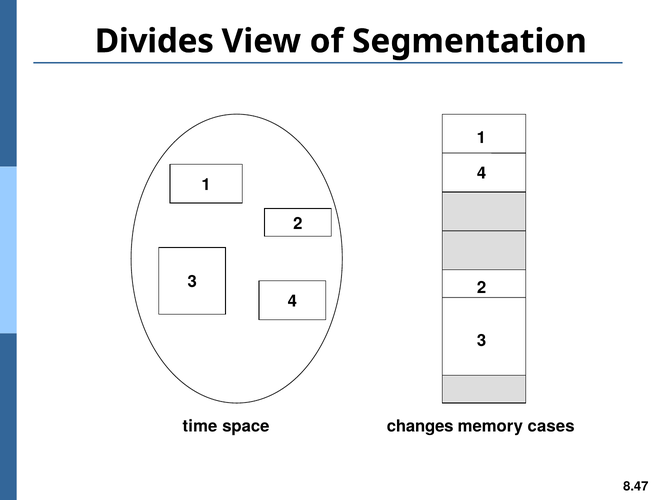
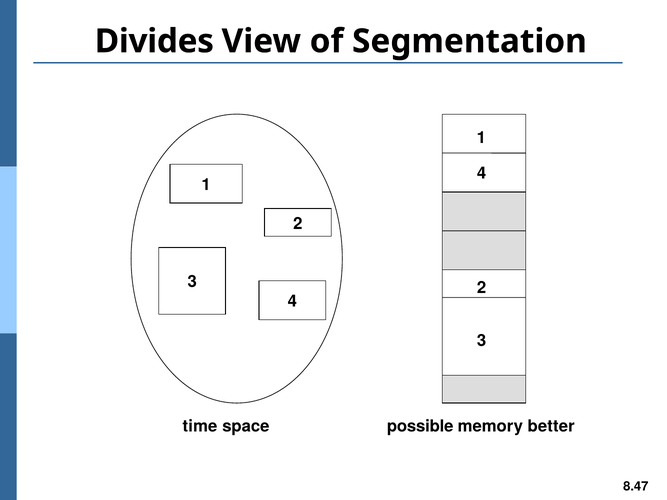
changes: changes -> possible
cases: cases -> better
